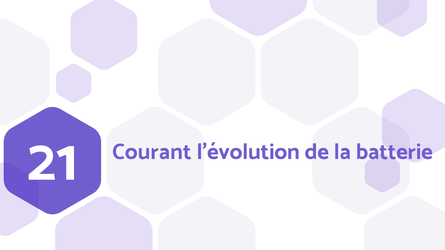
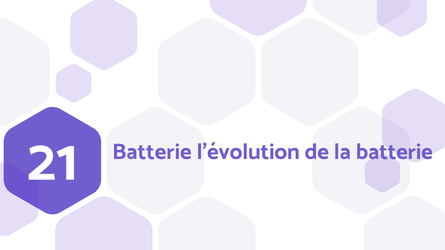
Courant at (152, 152): Courant -> Batterie
